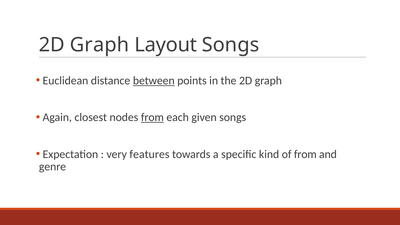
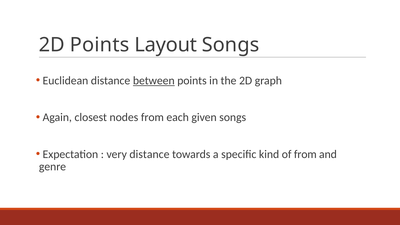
Graph at (100, 45): Graph -> Points
from at (152, 117) underline: present -> none
very features: features -> distance
